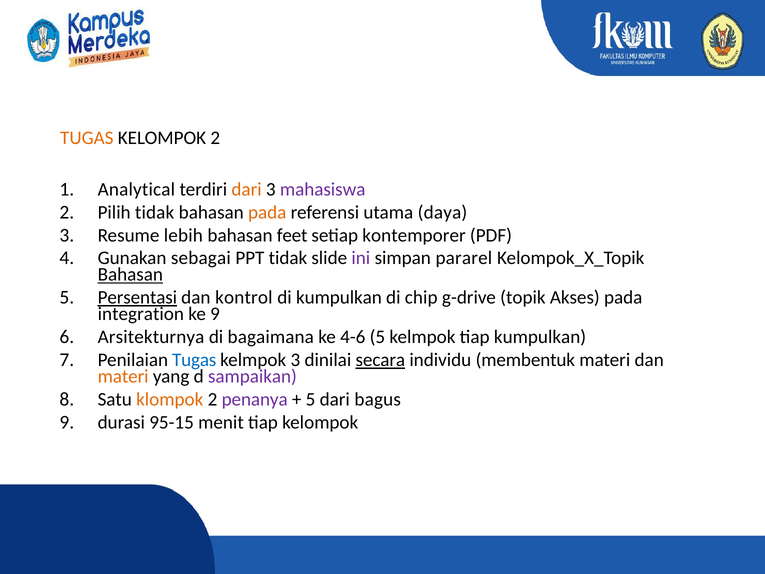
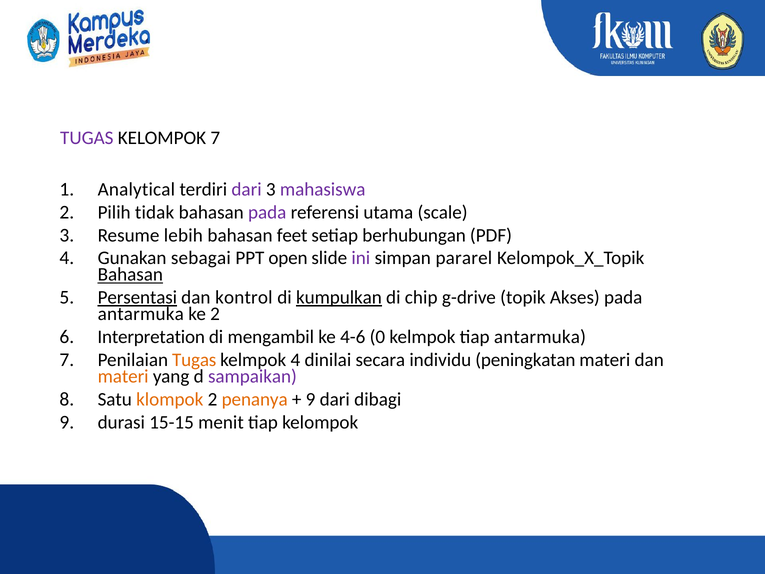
TUGAS at (87, 138) colour: orange -> purple
KELOMPOK 2: 2 -> 7
dari at (247, 189) colour: orange -> purple
pada at (267, 212) colour: orange -> purple
daya: daya -> scale
kontemporer: kontemporer -> berhubungan
PPT tidak: tidak -> open
kumpulkan at (339, 297) underline: none -> present
integration at (141, 314): integration -> antarmuka
ke 9: 9 -> 2
Arsitekturnya: Arsitekturnya -> Interpretation
bagaimana: bagaimana -> mengambil
4-6 5: 5 -> 0
tiap kumpulkan: kumpulkan -> antarmuka
Tugas at (194, 360) colour: blue -> orange
kelmpok 3: 3 -> 4
secara underline: present -> none
membentuk: membentuk -> peningkatan
penanya colour: purple -> orange
5 at (310, 399): 5 -> 9
bagus: bagus -> dibagi
95-15: 95-15 -> 15-15
